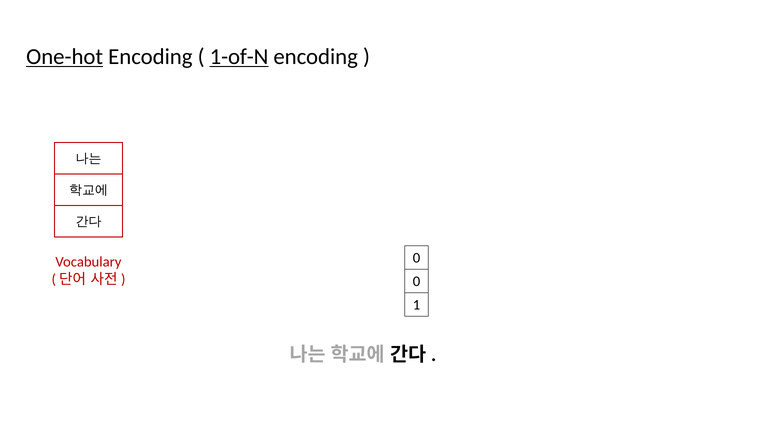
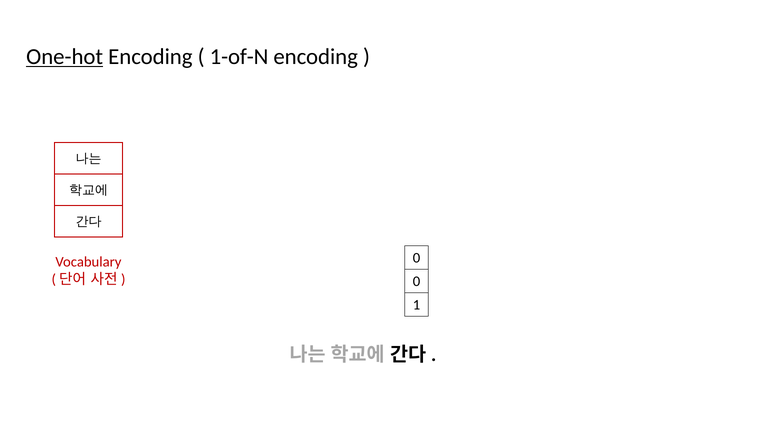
1-of-N underline: present -> none
